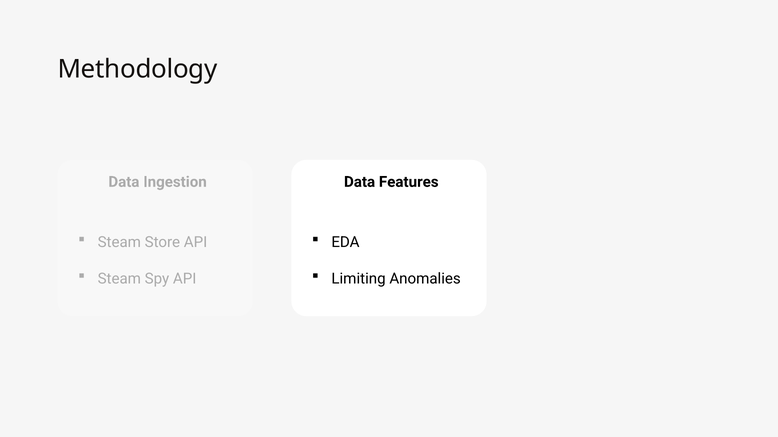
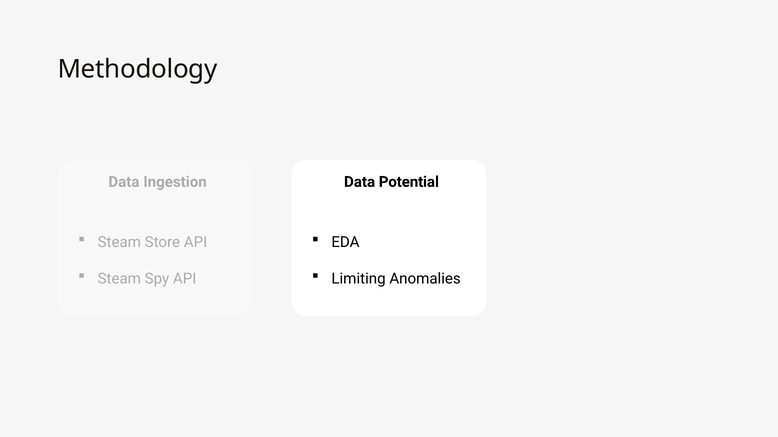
Features: Features -> Potential
